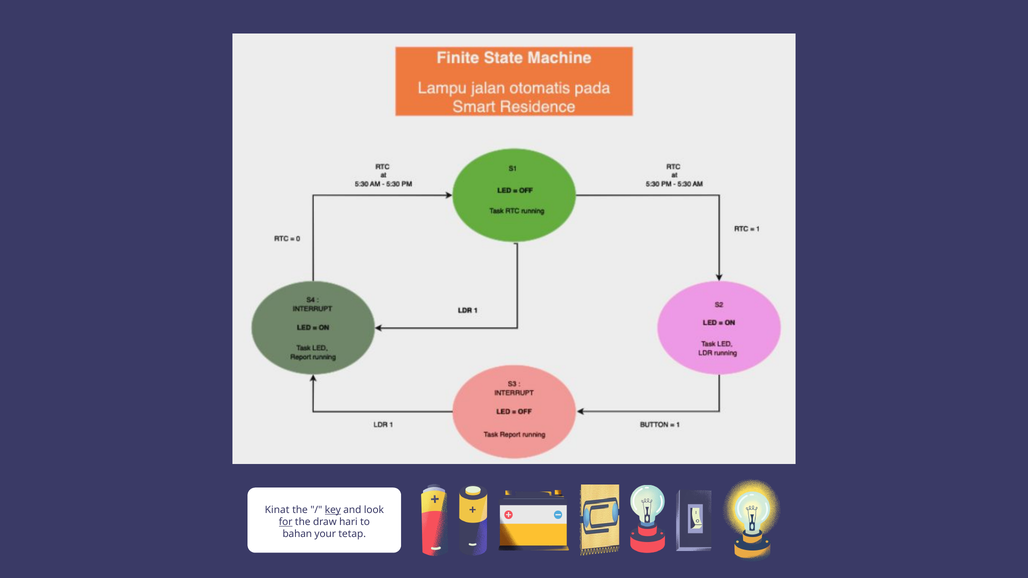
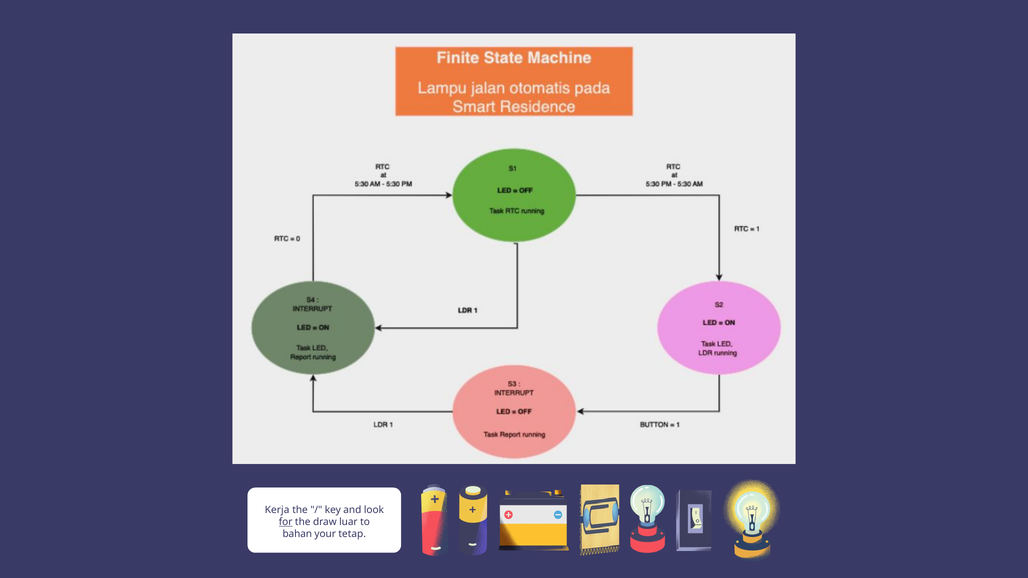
Kinat: Kinat -> Kerja
key underline: present -> none
hari: hari -> luar
